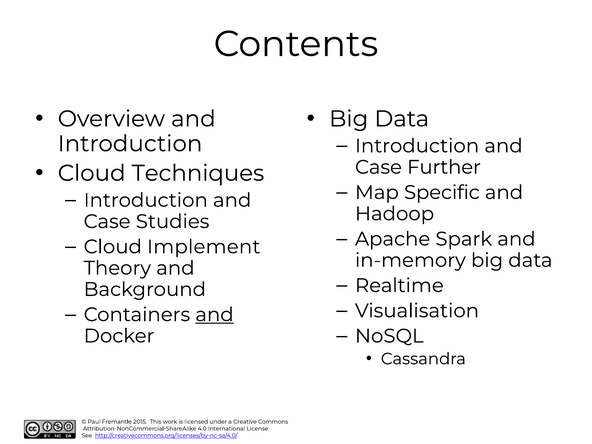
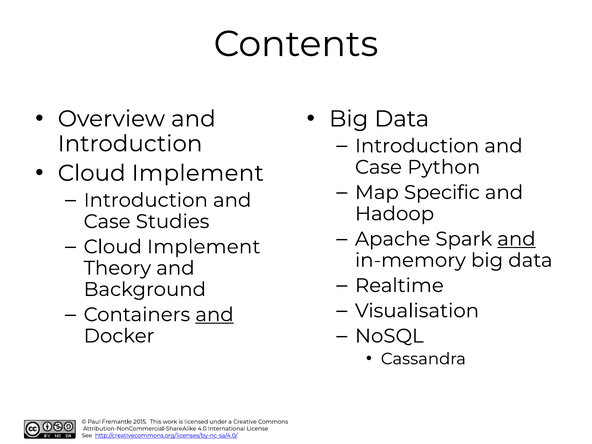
Techniques at (198, 173): Techniques -> Implement
Further: Further -> Python
and at (516, 239) underline: none -> present
